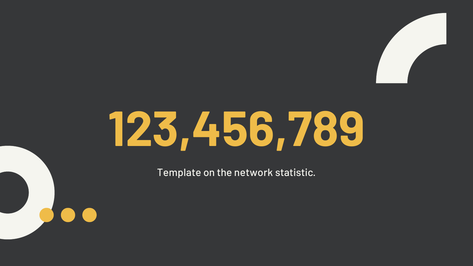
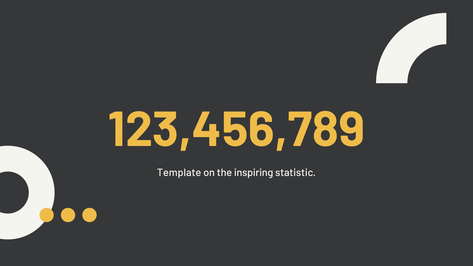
network: network -> inspiring
